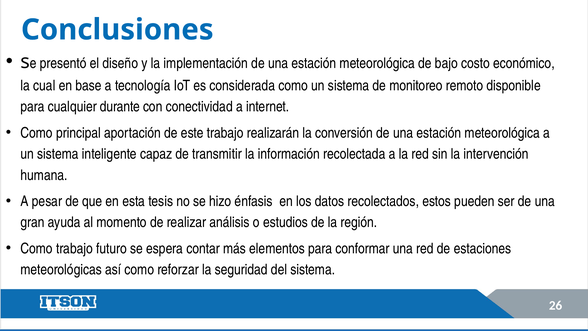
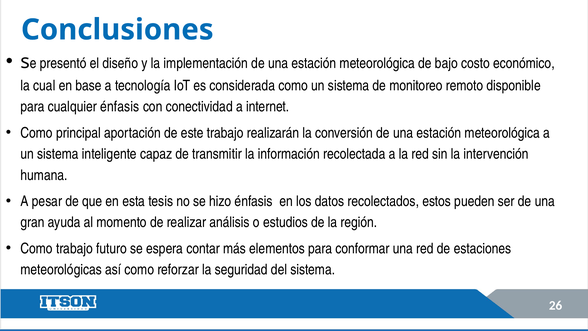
cualquier durante: durante -> énfasis
